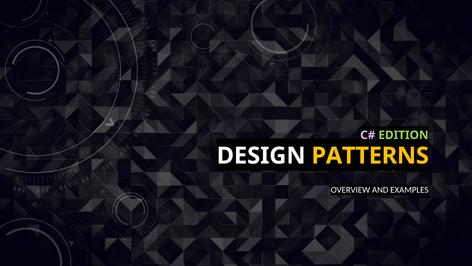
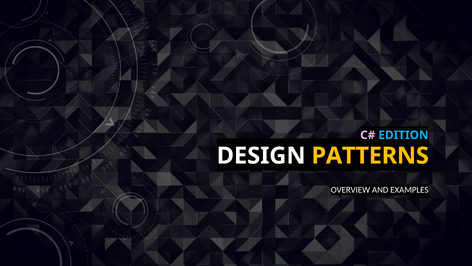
EDITION colour: light green -> light blue
